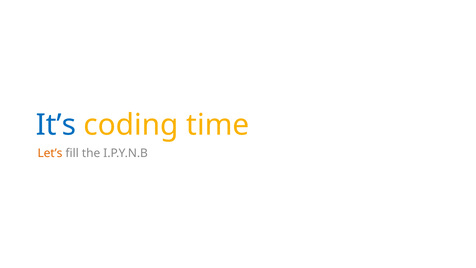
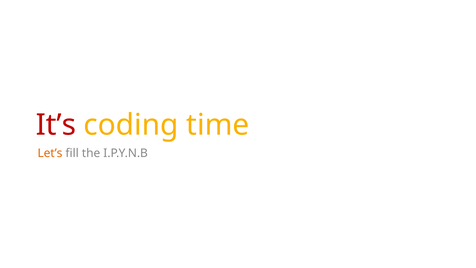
It’s colour: blue -> red
